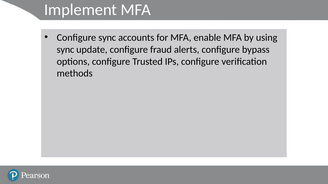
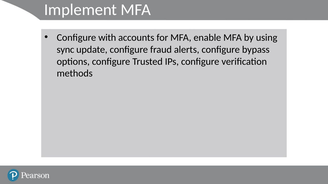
Configure sync: sync -> with
